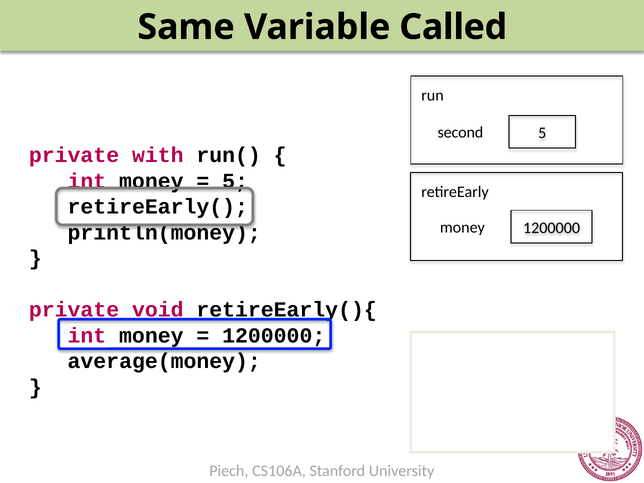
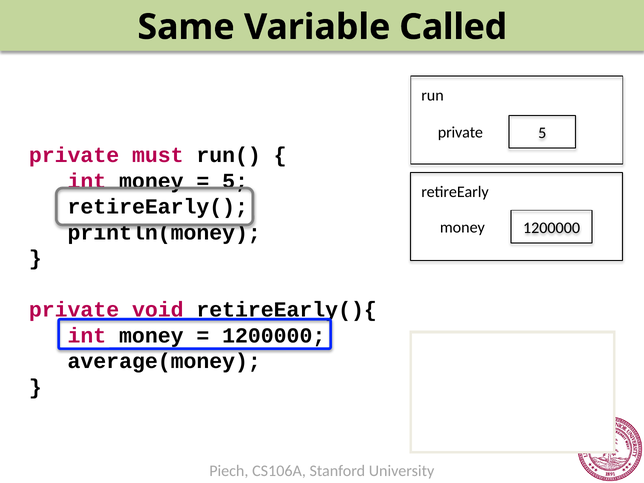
second at (460, 133): second -> private
with: with -> must
